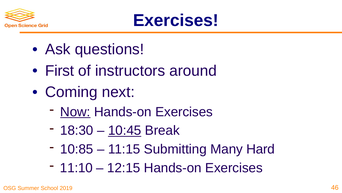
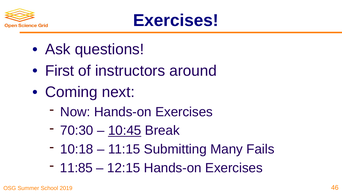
Now underline: present -> none
18:30: 18:30 -> 70:30
10:85: 10:85 -> 10:18
Hard: Hard -> Fails
11:10: 11:10 -> 11:85
